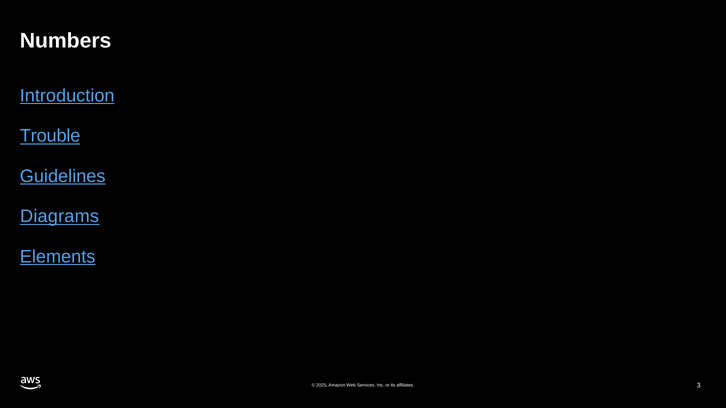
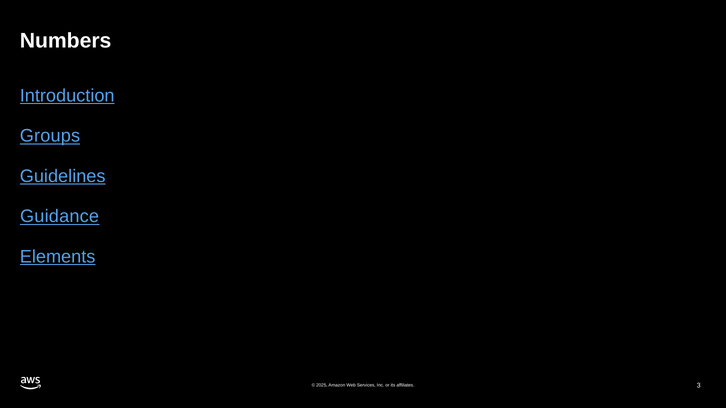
Trouble: Trouble -> Groups
Diagrams: Diagrams -> Guidance
